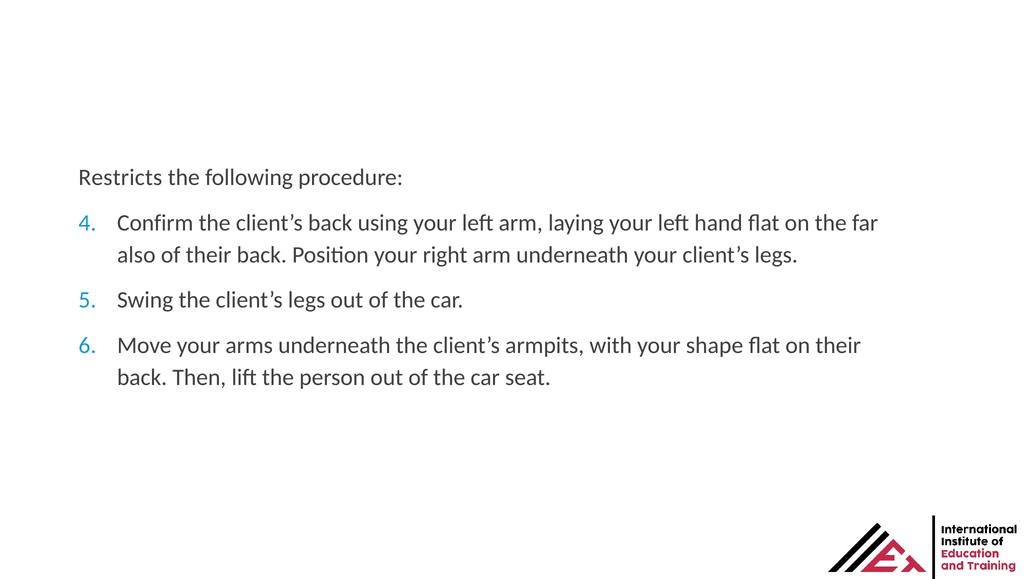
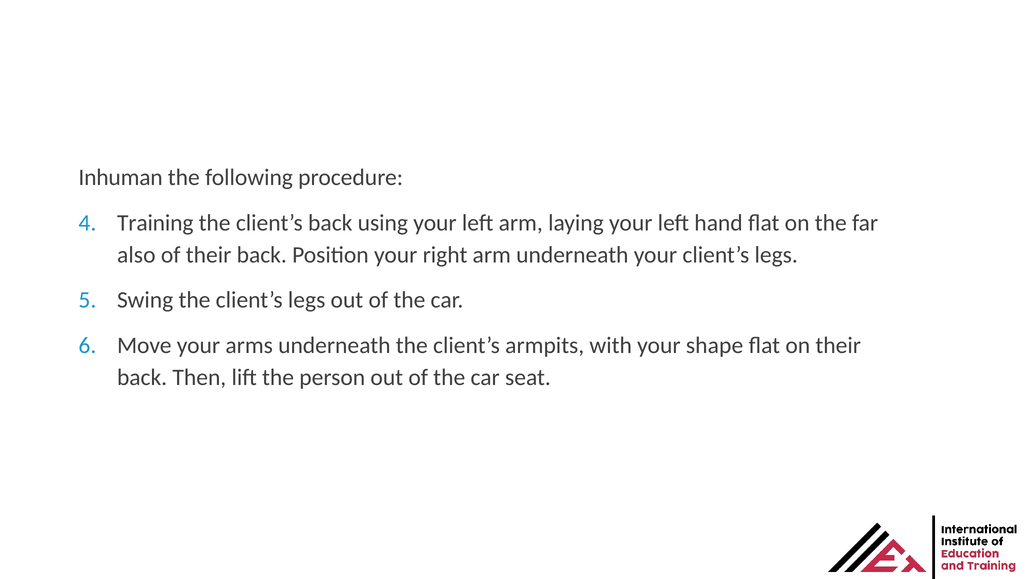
Restricts: Restricts -> Inhuman
Confirm: Confirm -> Training
